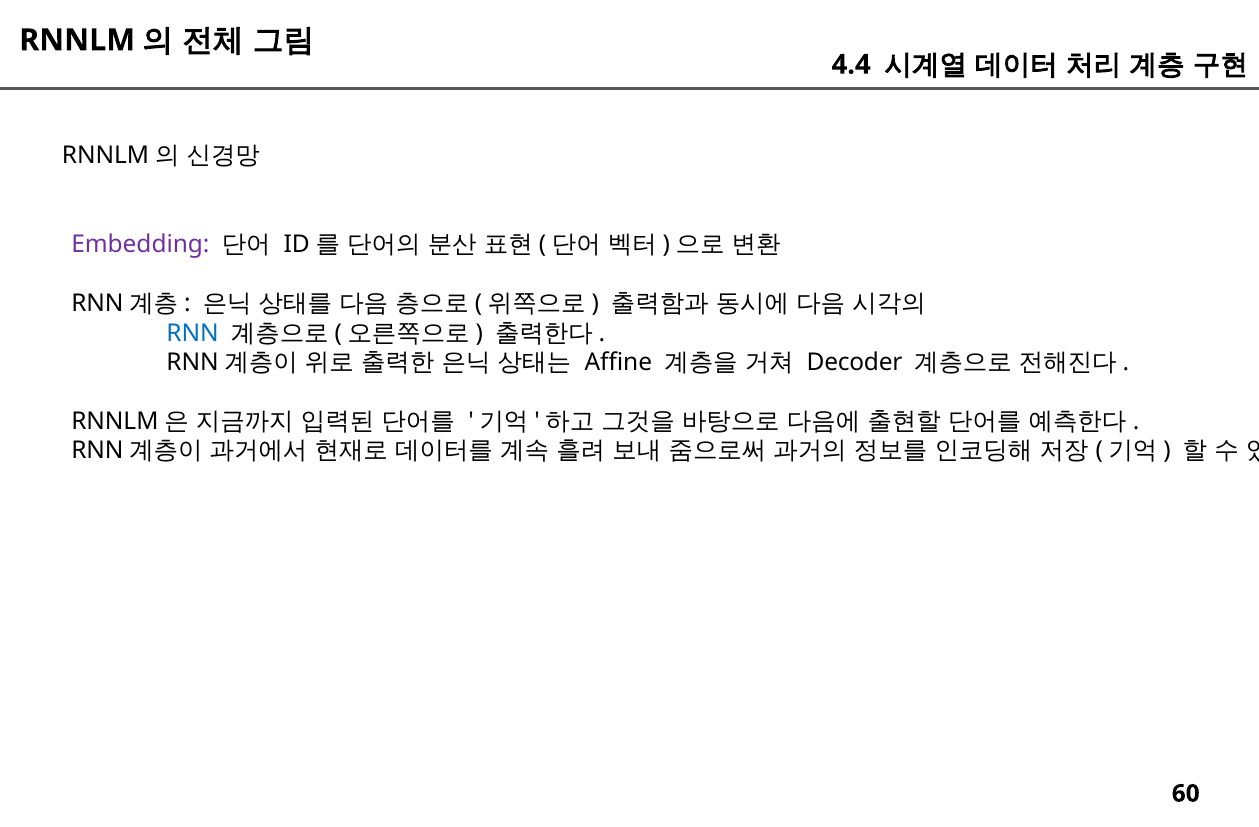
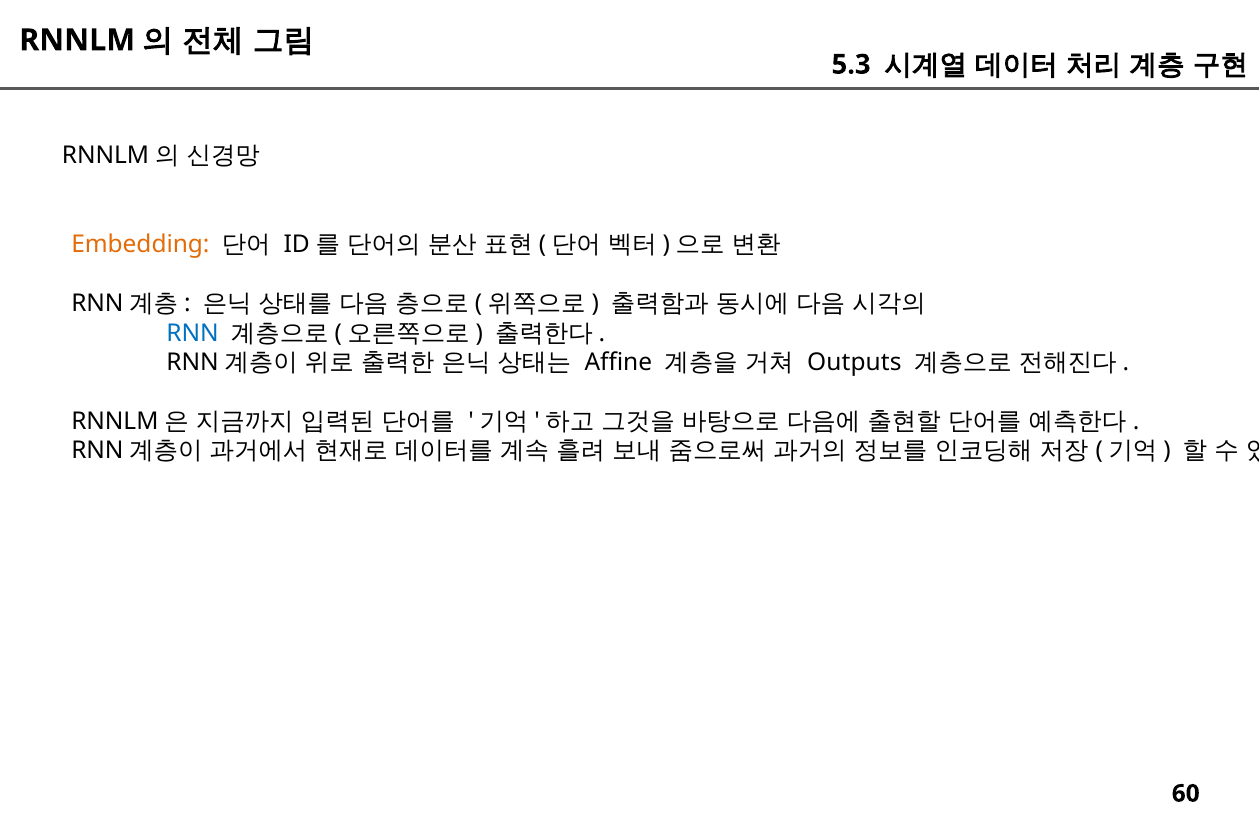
4.4: 4.4 -> 5.3
Embedding colour: purple -> orange
Decoder: Decoder -> Outputs
